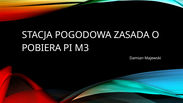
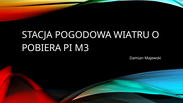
ZASADA: ZASADA -> WIATRU
